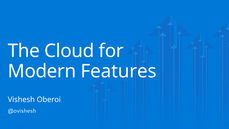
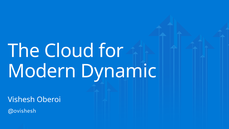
Features: Features -> Dynamic
